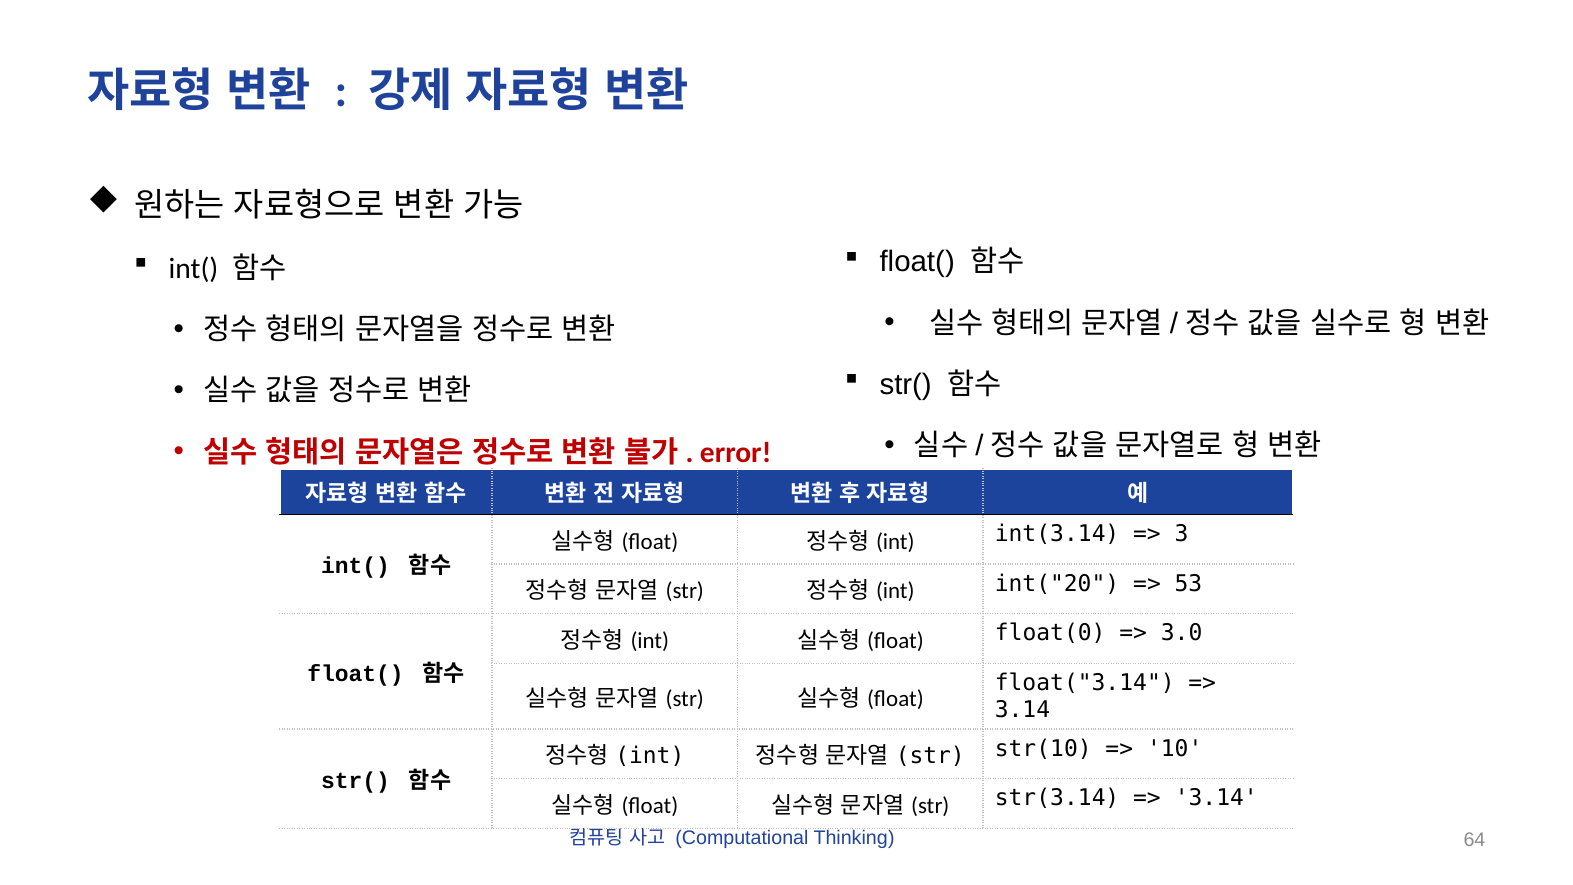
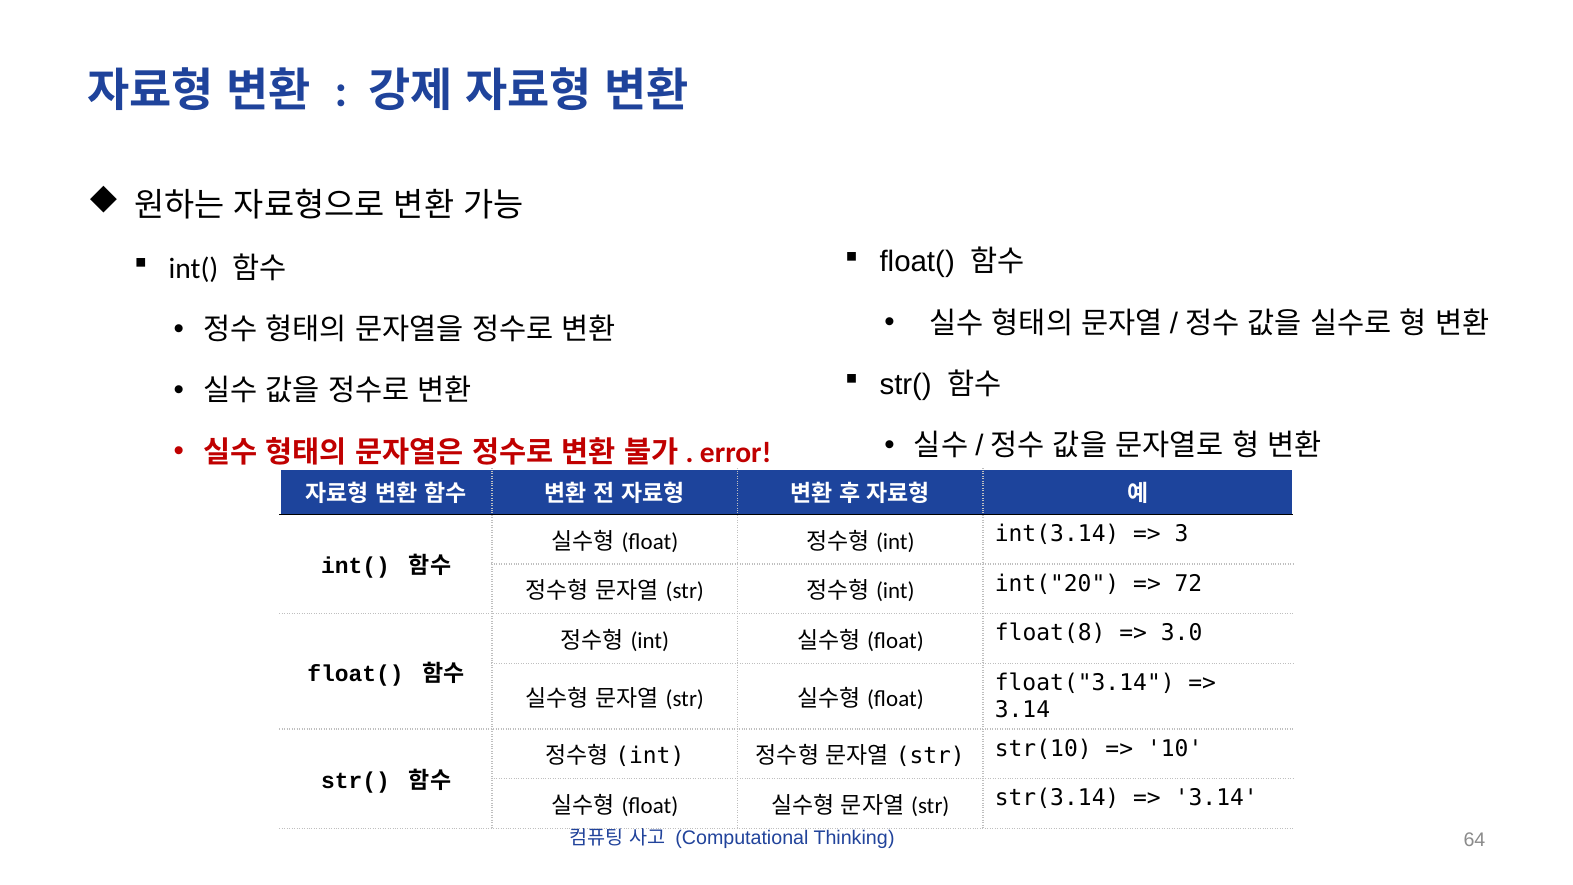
53: 53 -> 72
float(0: float(0 -> float(8
